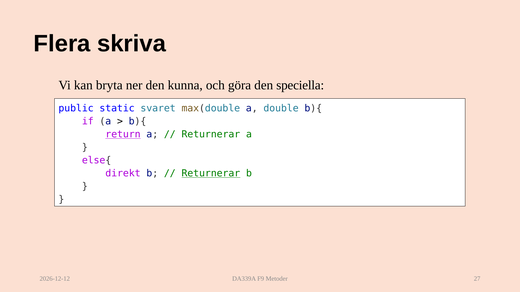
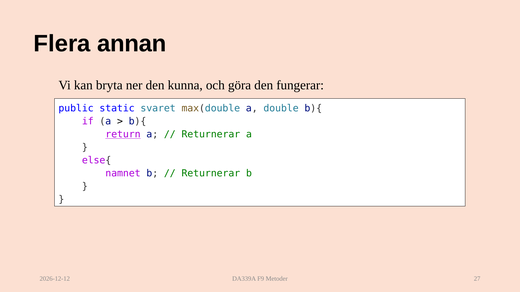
skriva: skriva -> annan
speciella: speciella -> fungerar
direkt: direkt -> namnet
Returnerar at (211, 174) underline: present -> none
